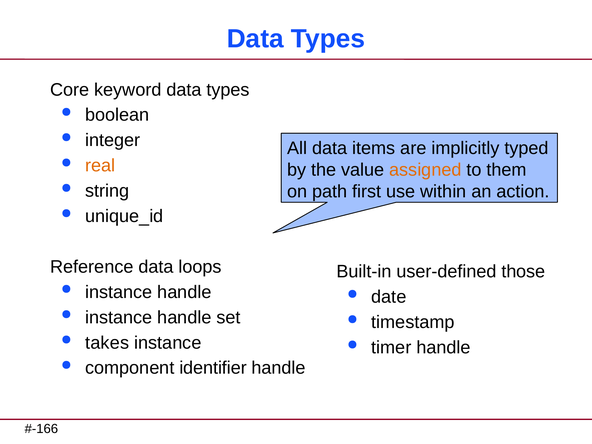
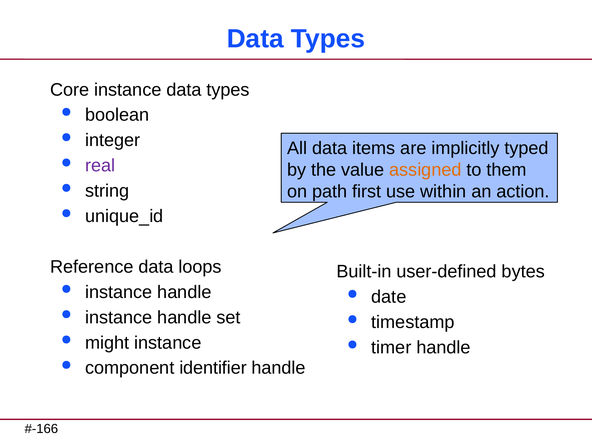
Core keyword: keyword -> instance
real colour: orange -> purple
those: those -> bytes
takes: takes -> might
